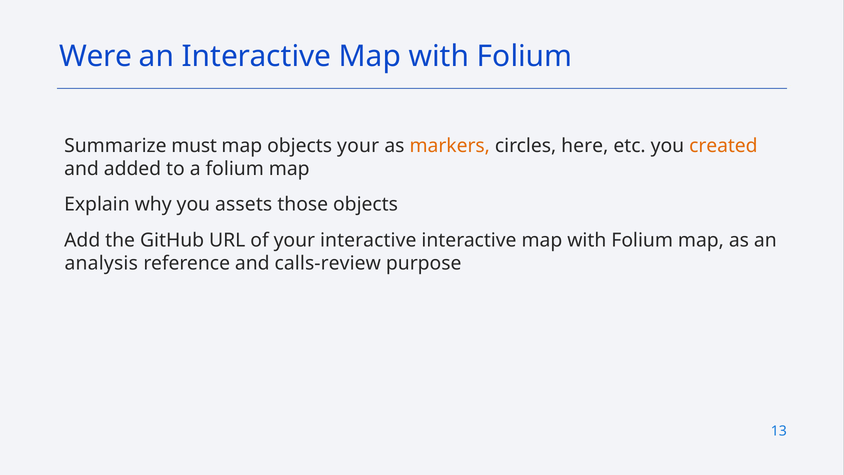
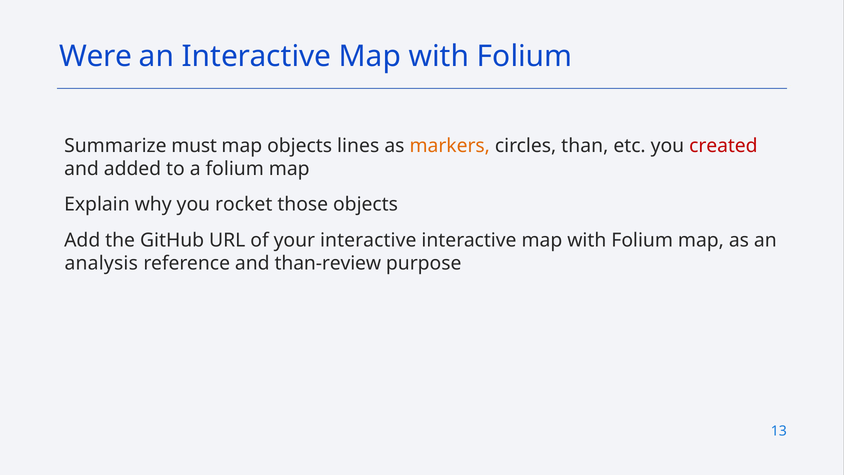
objects your: your -> lines
here: here -> than
created colour: orange -> red
assets: assets -> rocket
calls-review: calls-review -> than-review
